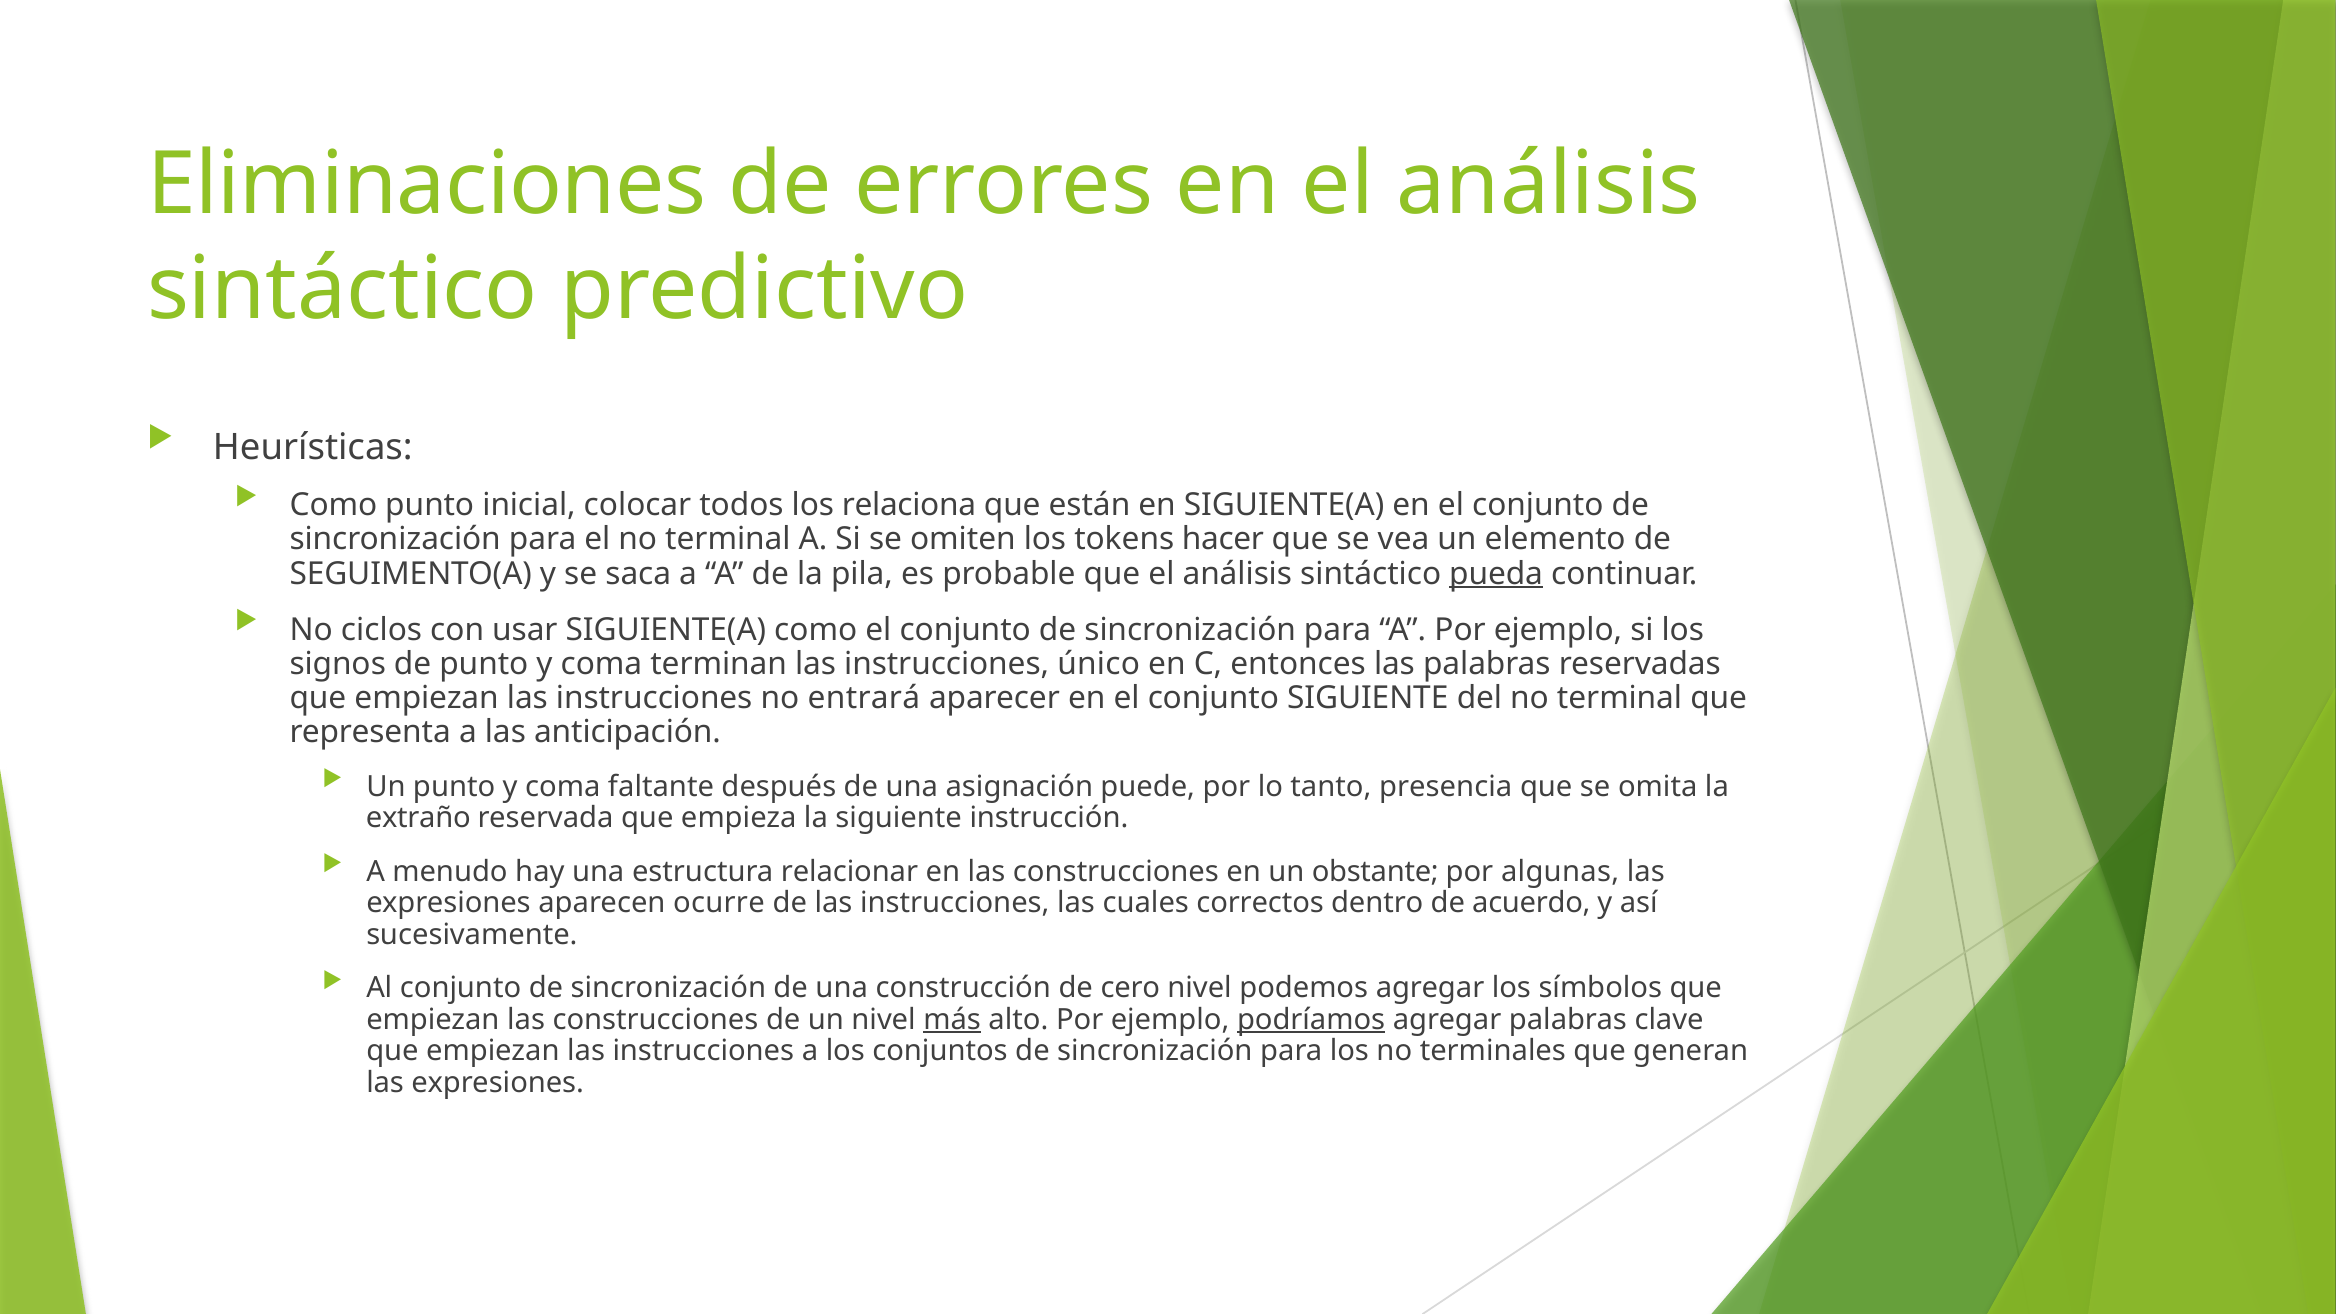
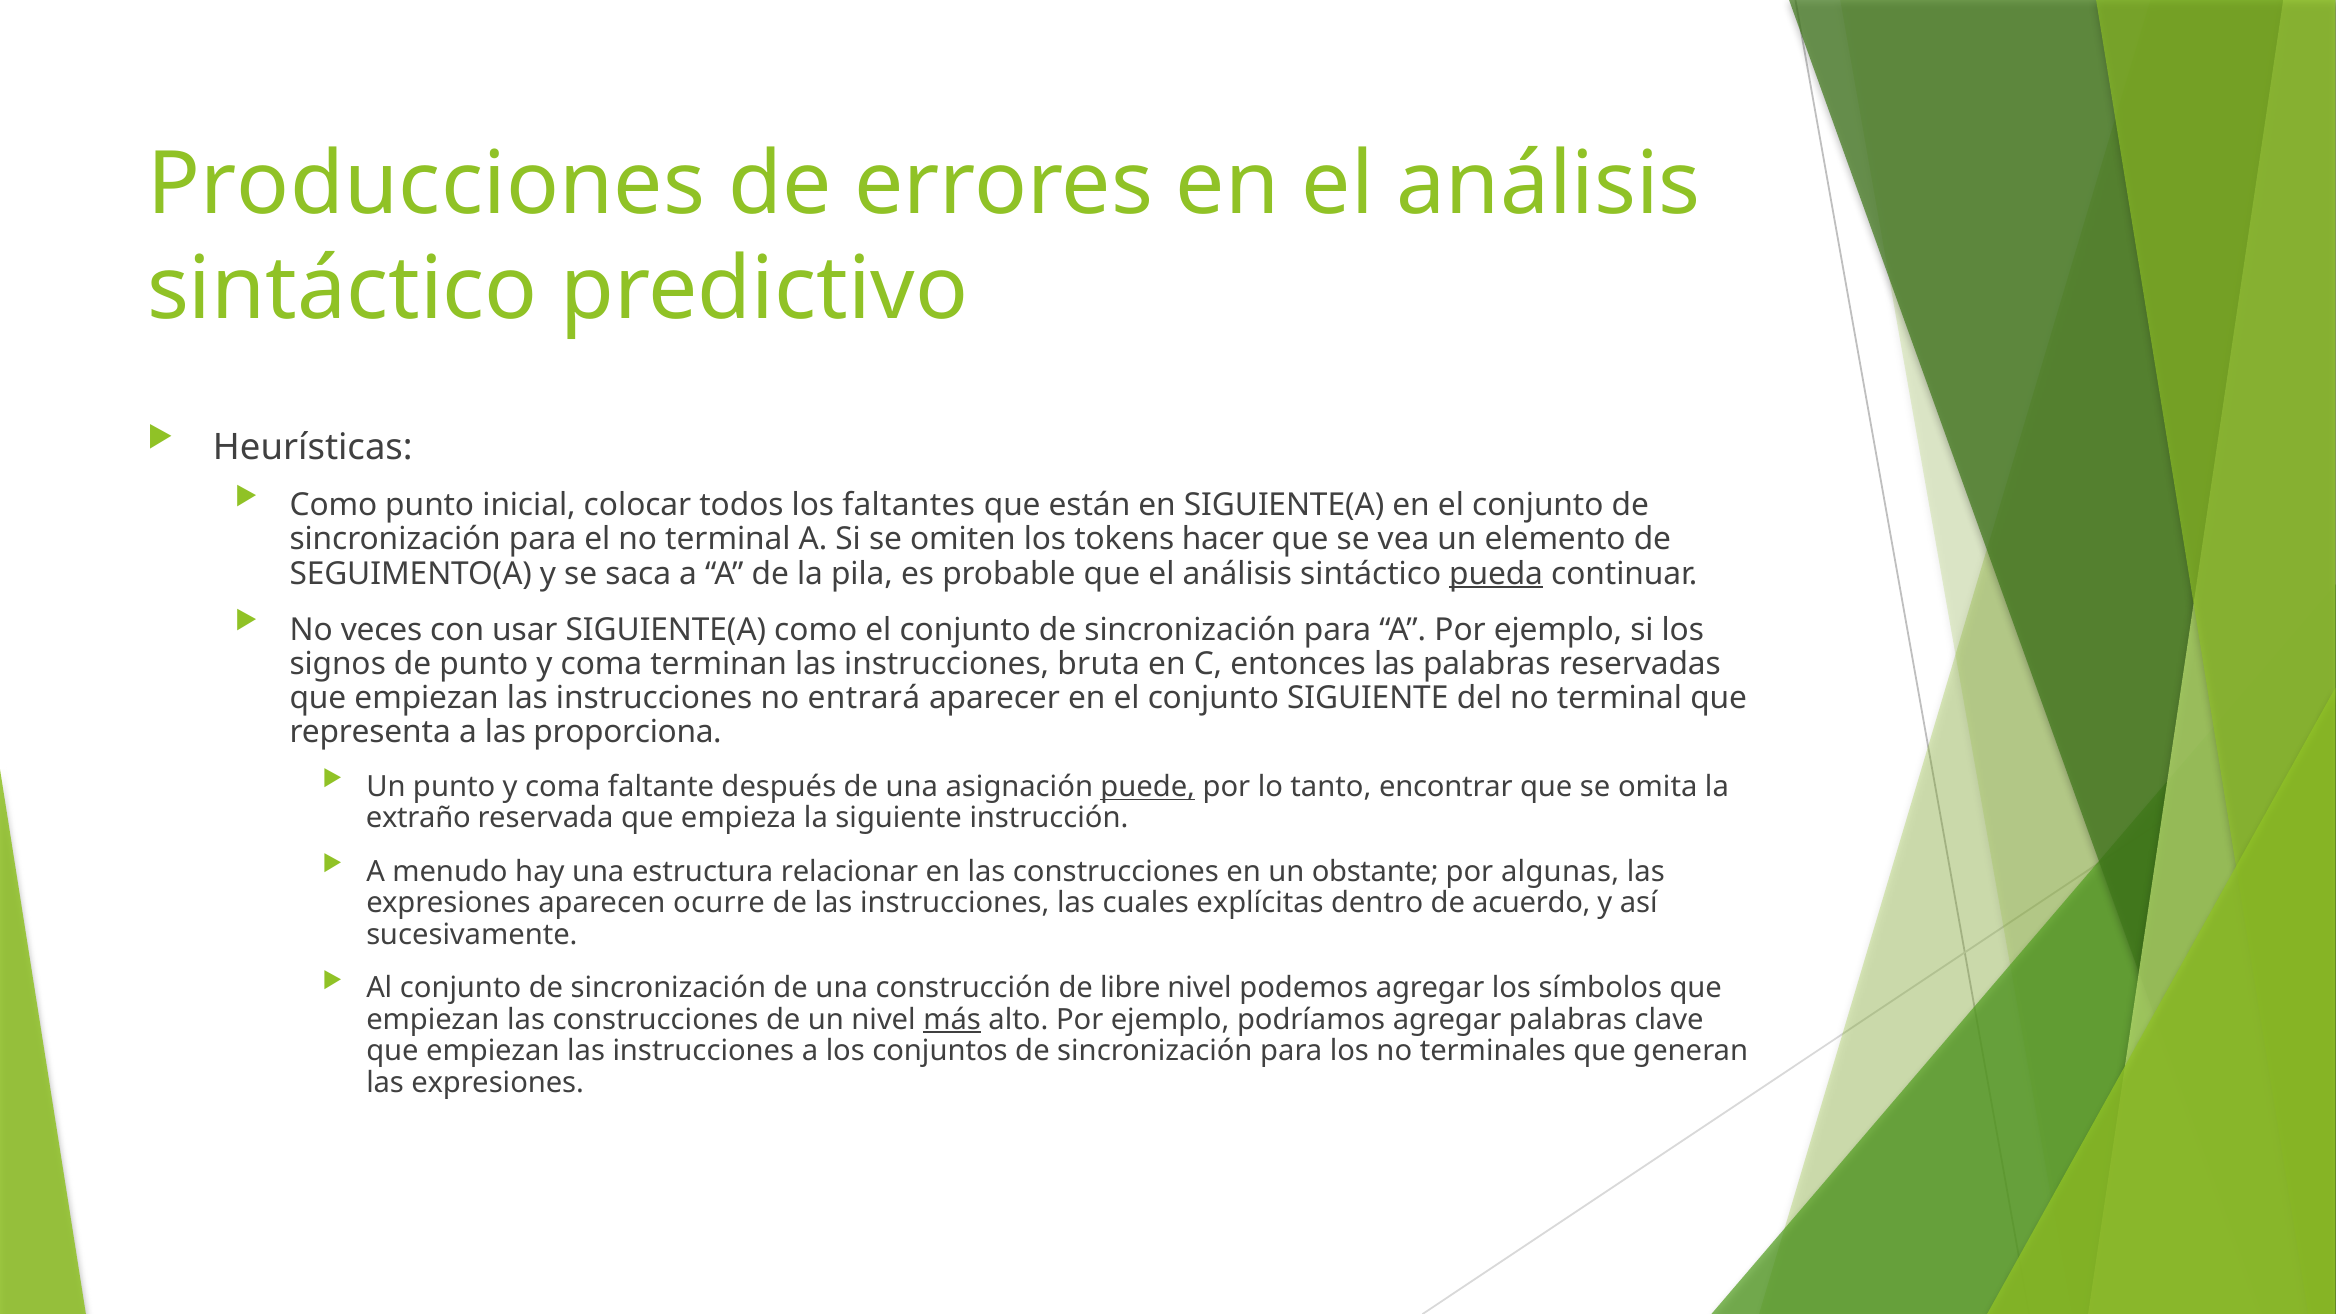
Eliminaciones: Eliminaciones -> Producciones
relaciona: relaciona -> faltantes
ciclos: ciclos -> veces
único: único -> bruta
anticipación: anticipación -> proporciona
puede underline: none -> present
presencia: presencia -> encontrar
correctos: correctos -> explícitas
cero: cero -> libre
podríamos underline: present -> none
